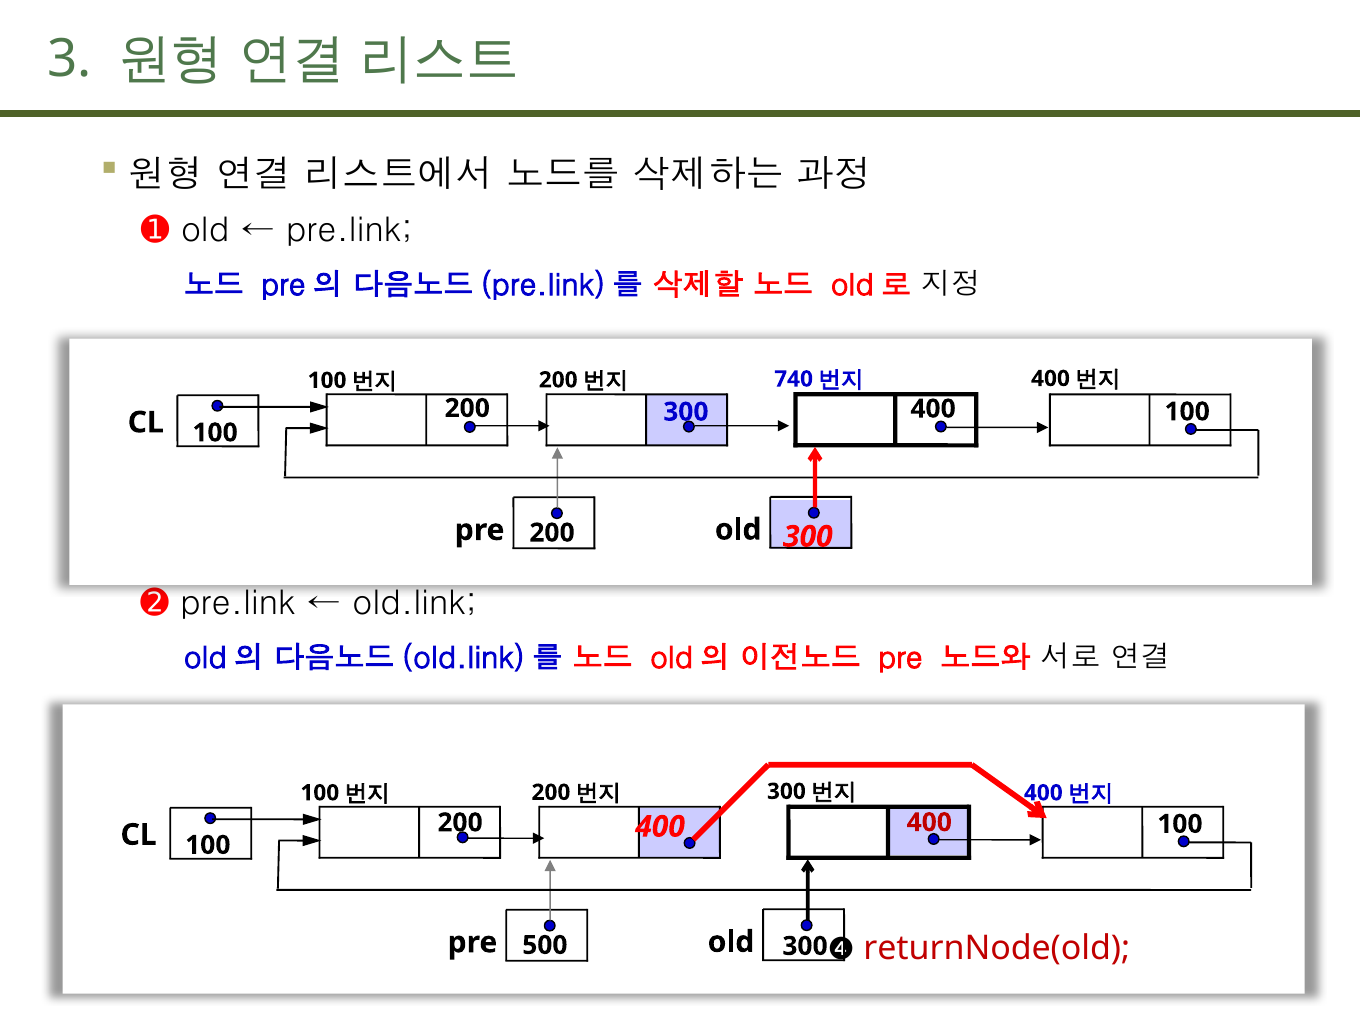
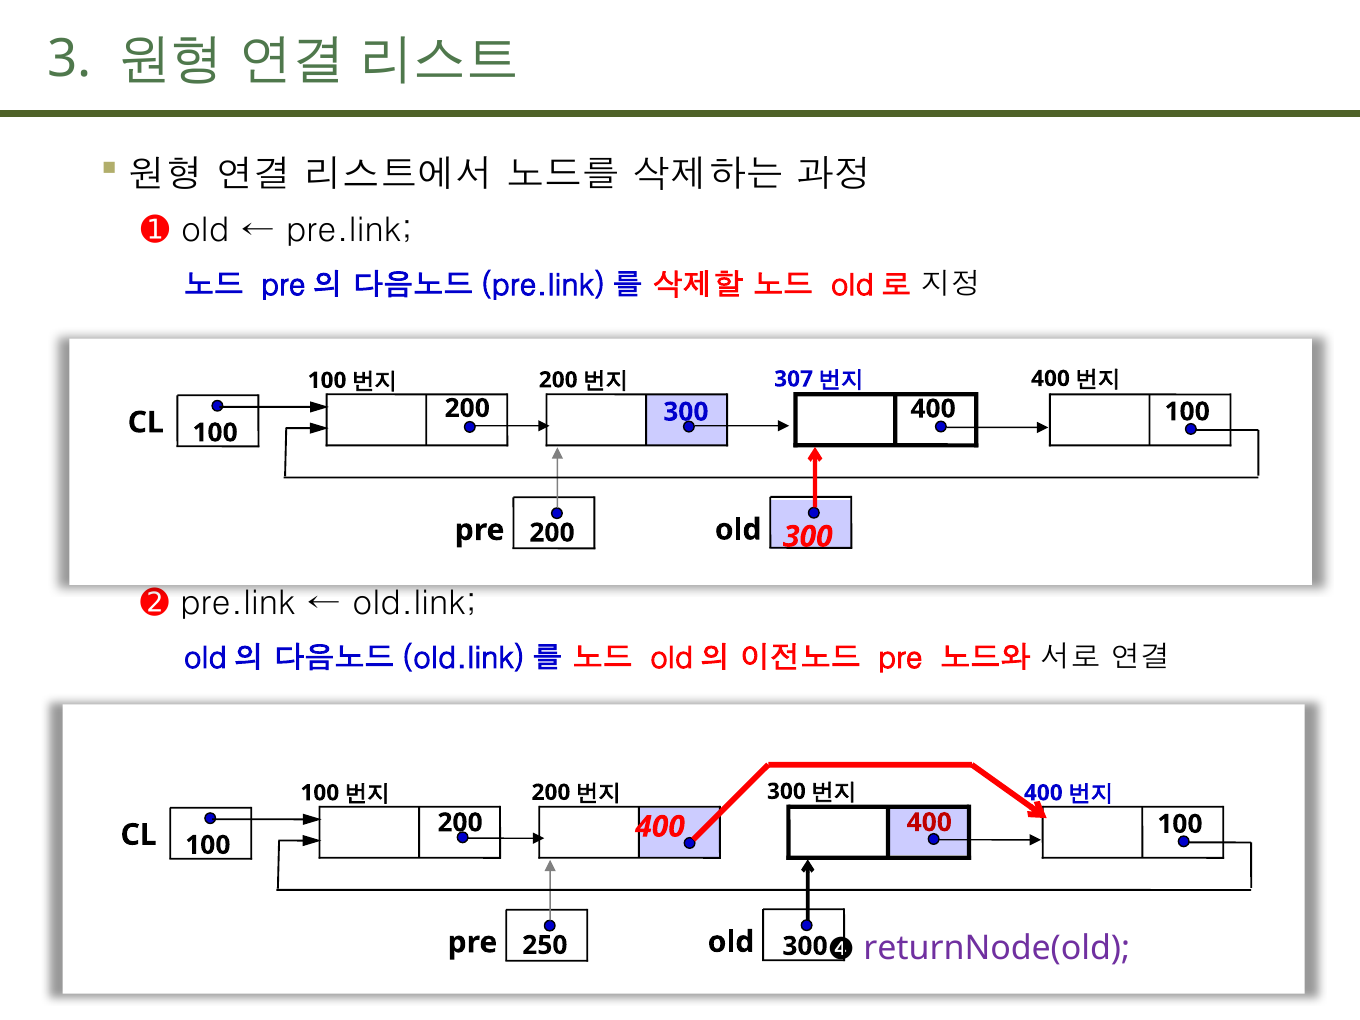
740: 740 -> 307
returnNode(old colour: red -> purple
500: 500 -> 250
